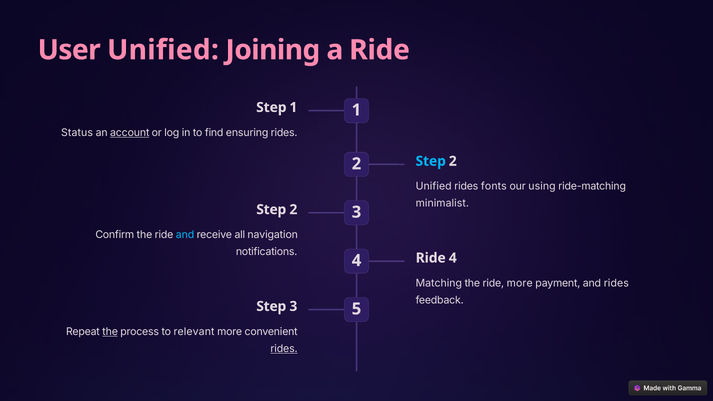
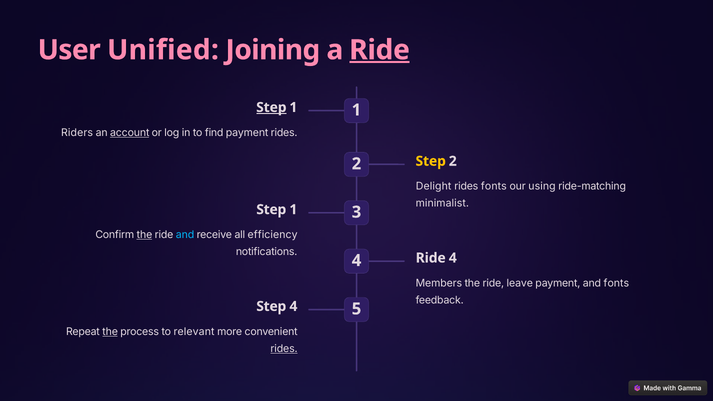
Ride at (380, 50) underline: none -> present
Step at (271, 107) underline: none -> present
Status: Status -> Riders
find ensuring: ensuring -> payment
Step at (431, 161) colour: light blue -> yellow
Unified at (434, 186): Unified -> Delight
2 at (293, 210): 2 -> 1
the at (145, 235) underline: none -> present
navigation: navigation -> efficiency
Matching: Matching -> Members
ride more: more -> leave
and rides: rides -> fonts
Step 3: 3 -> 4
